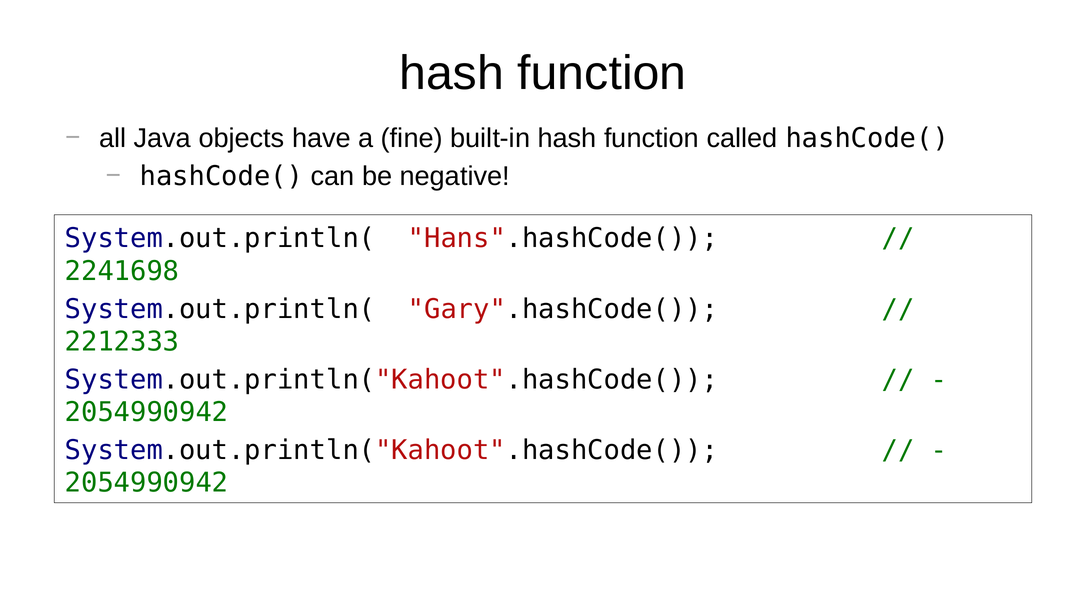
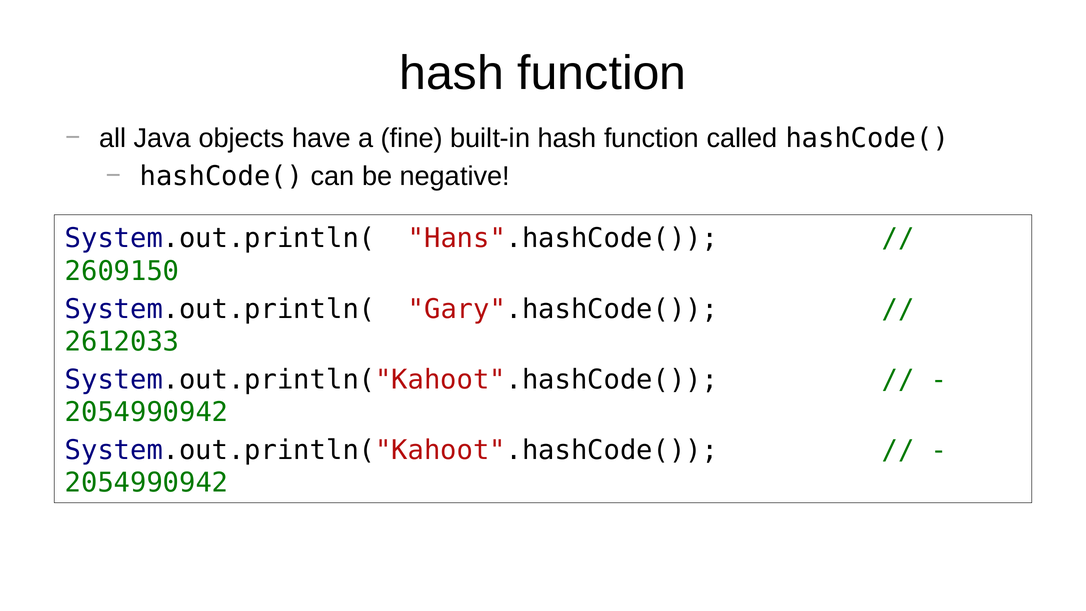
2241698: 2241698 -> 2609150
2212333: 2212333 -> 2612033
